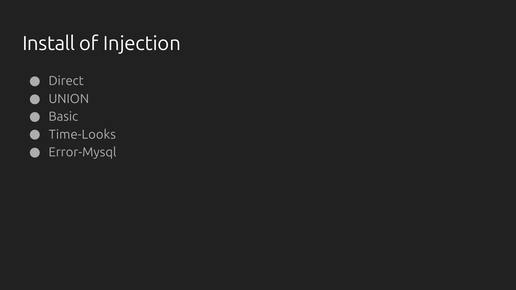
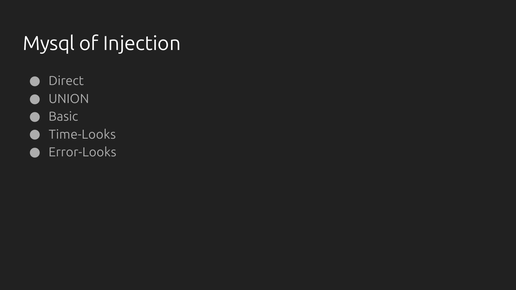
Install: Install -> Mysql
Error-Mysql: Error-Mysql -> Error-Looks
